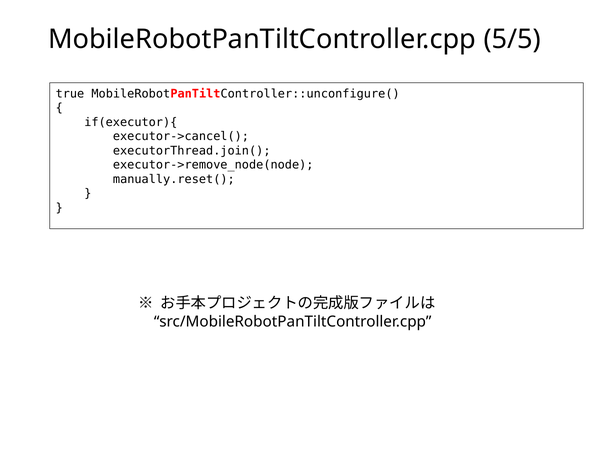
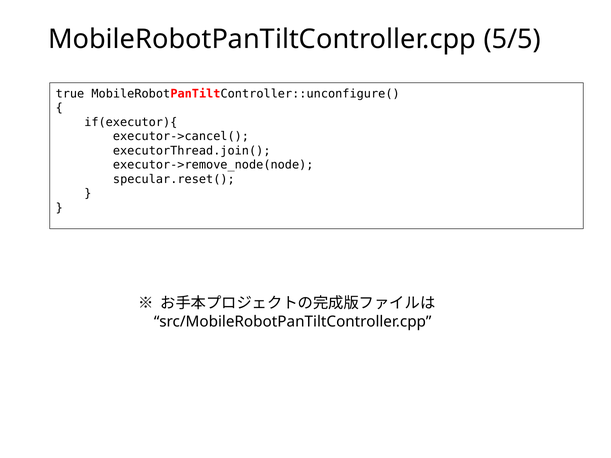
manually.reset(: manually.reset( -> specular.reset(
